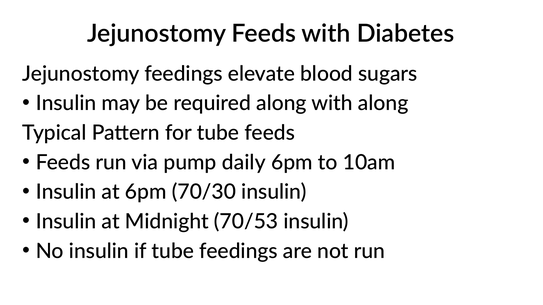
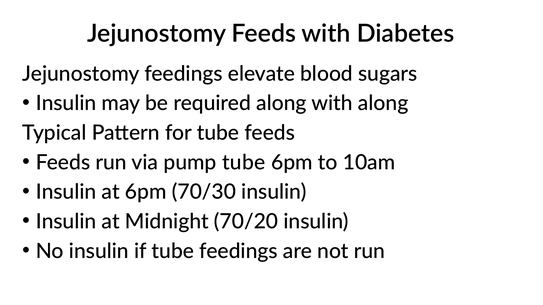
pump daily: daily -> tube
70/53: 70/53 -> 70/20
